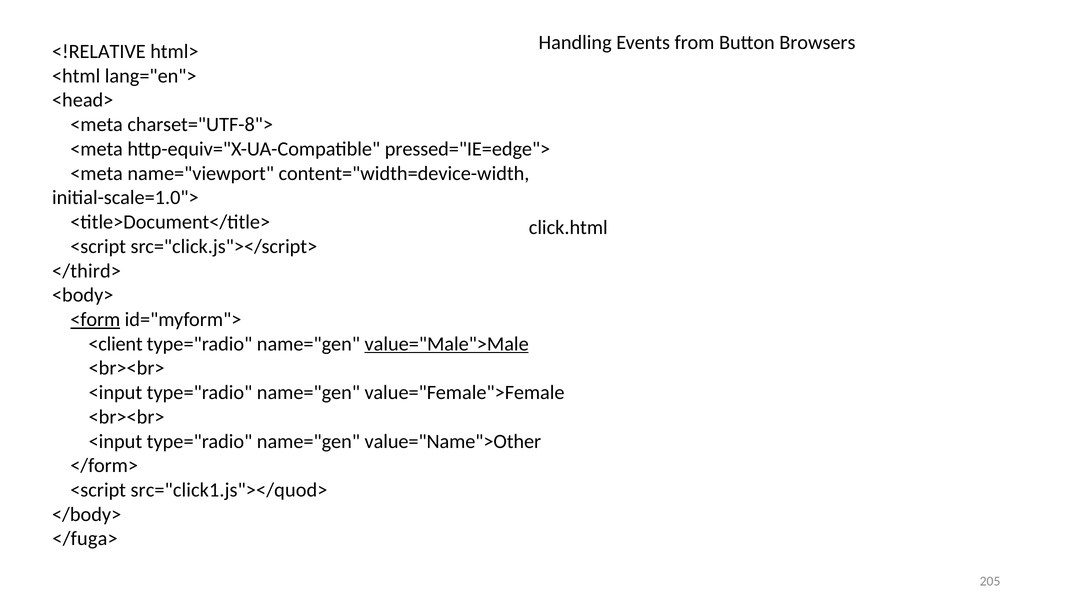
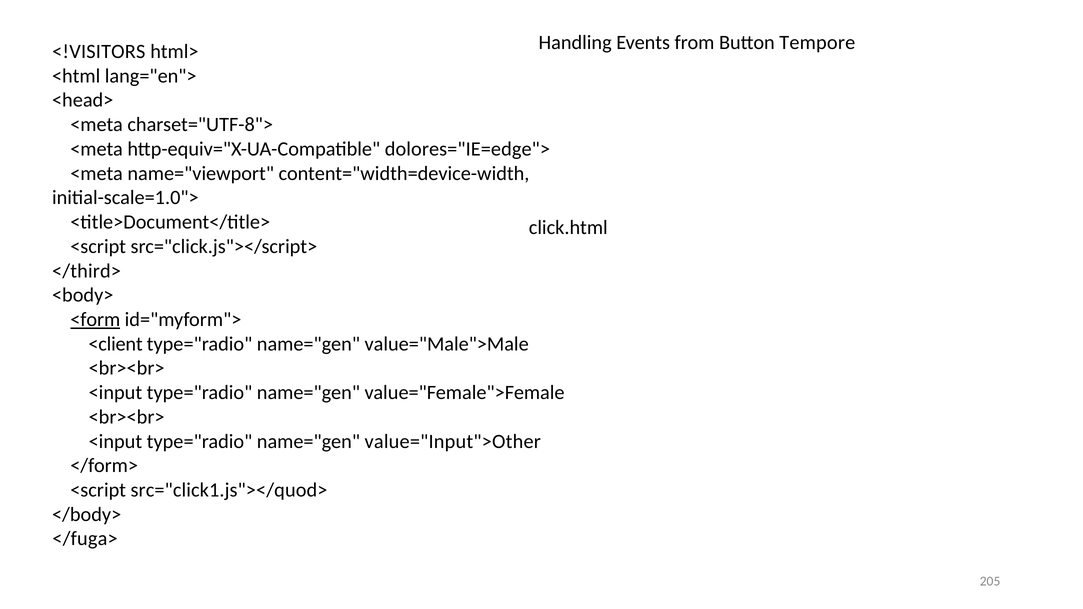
Browsers: Browsers -> Tempore
<!RELATIVE: <!RELATIVE -> <!VISITORS
pressed="IE=edge">: pressed="IE=edge"> -> dolores="IE=edge">
value="Male">Male underline: present -> none
value="Name">Other: value="Name">Other -> value="Input">Other
